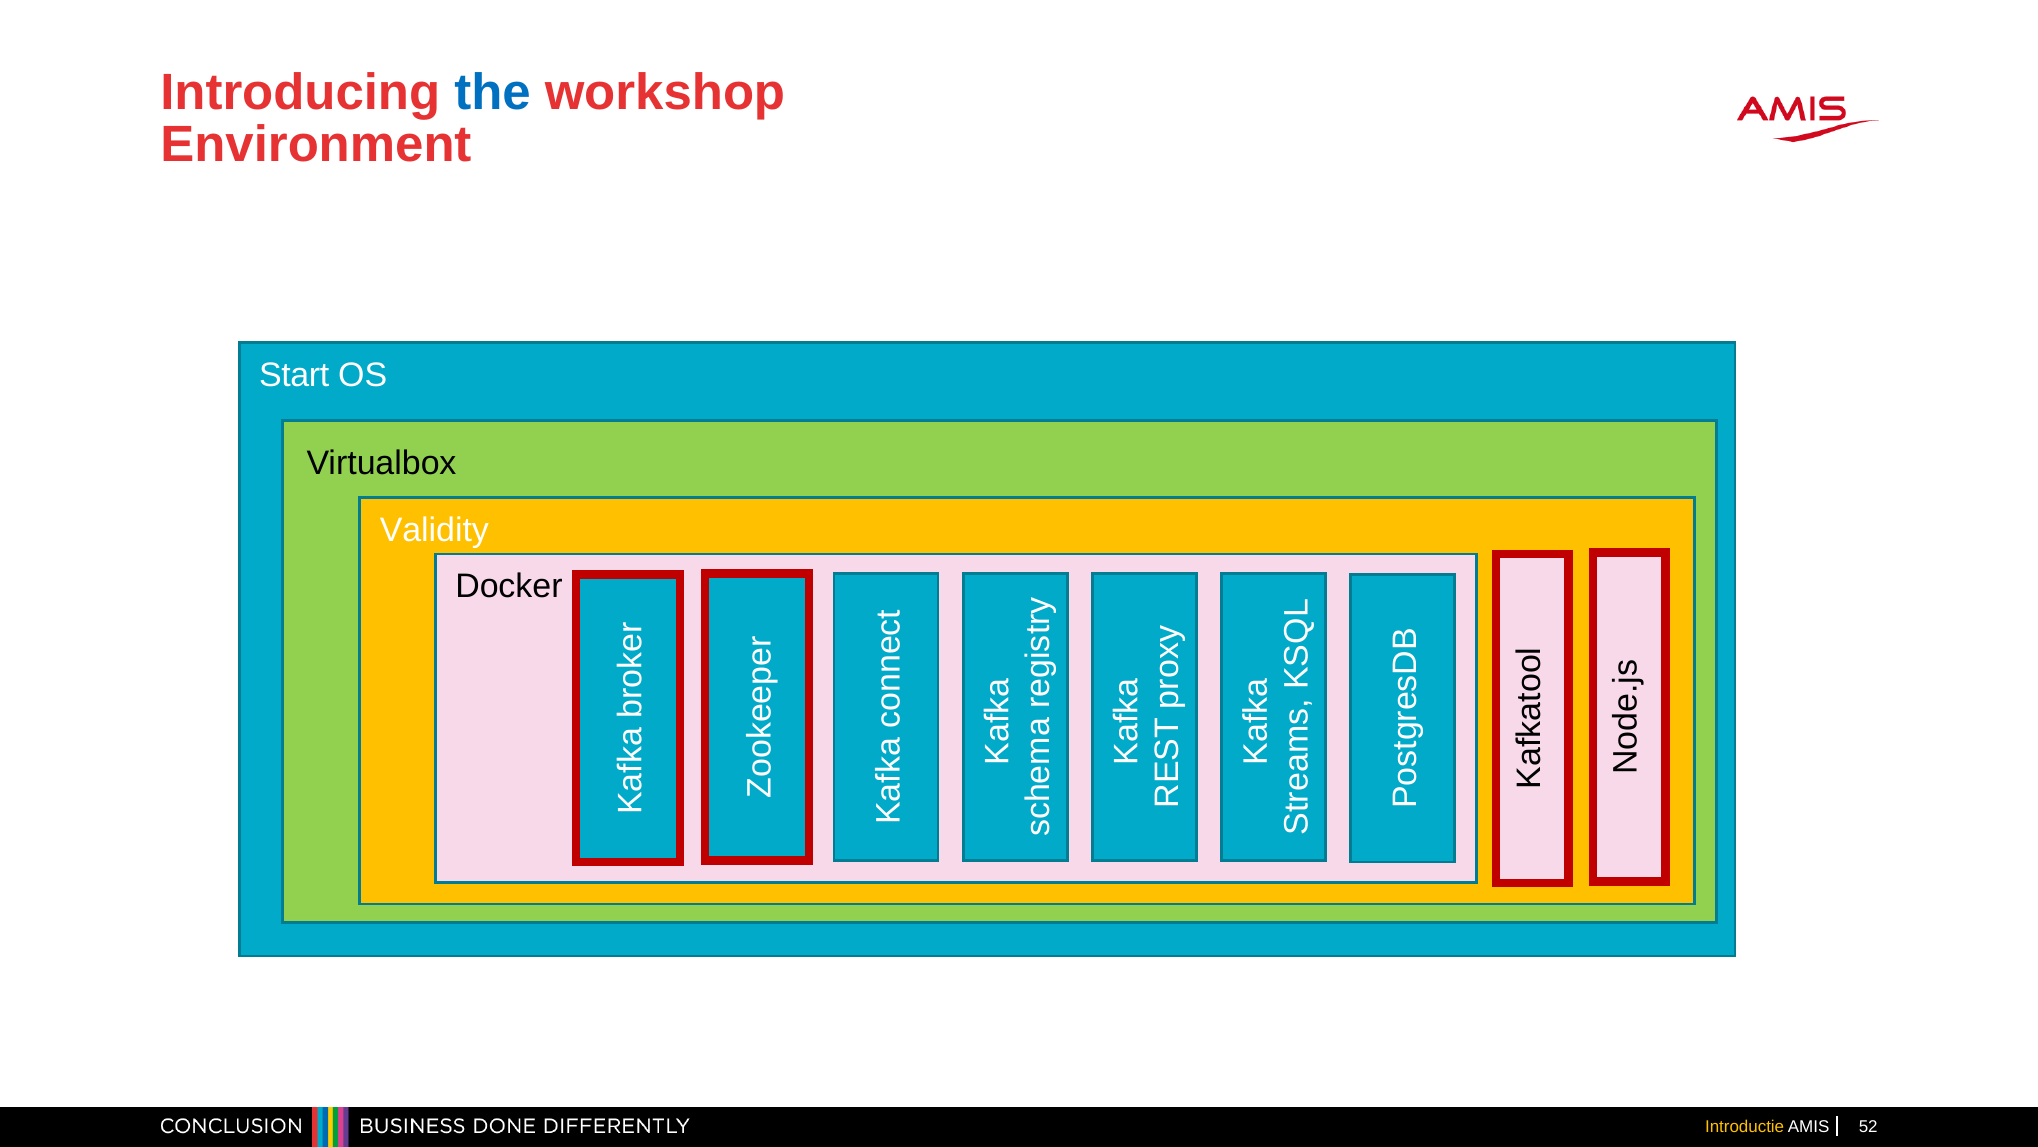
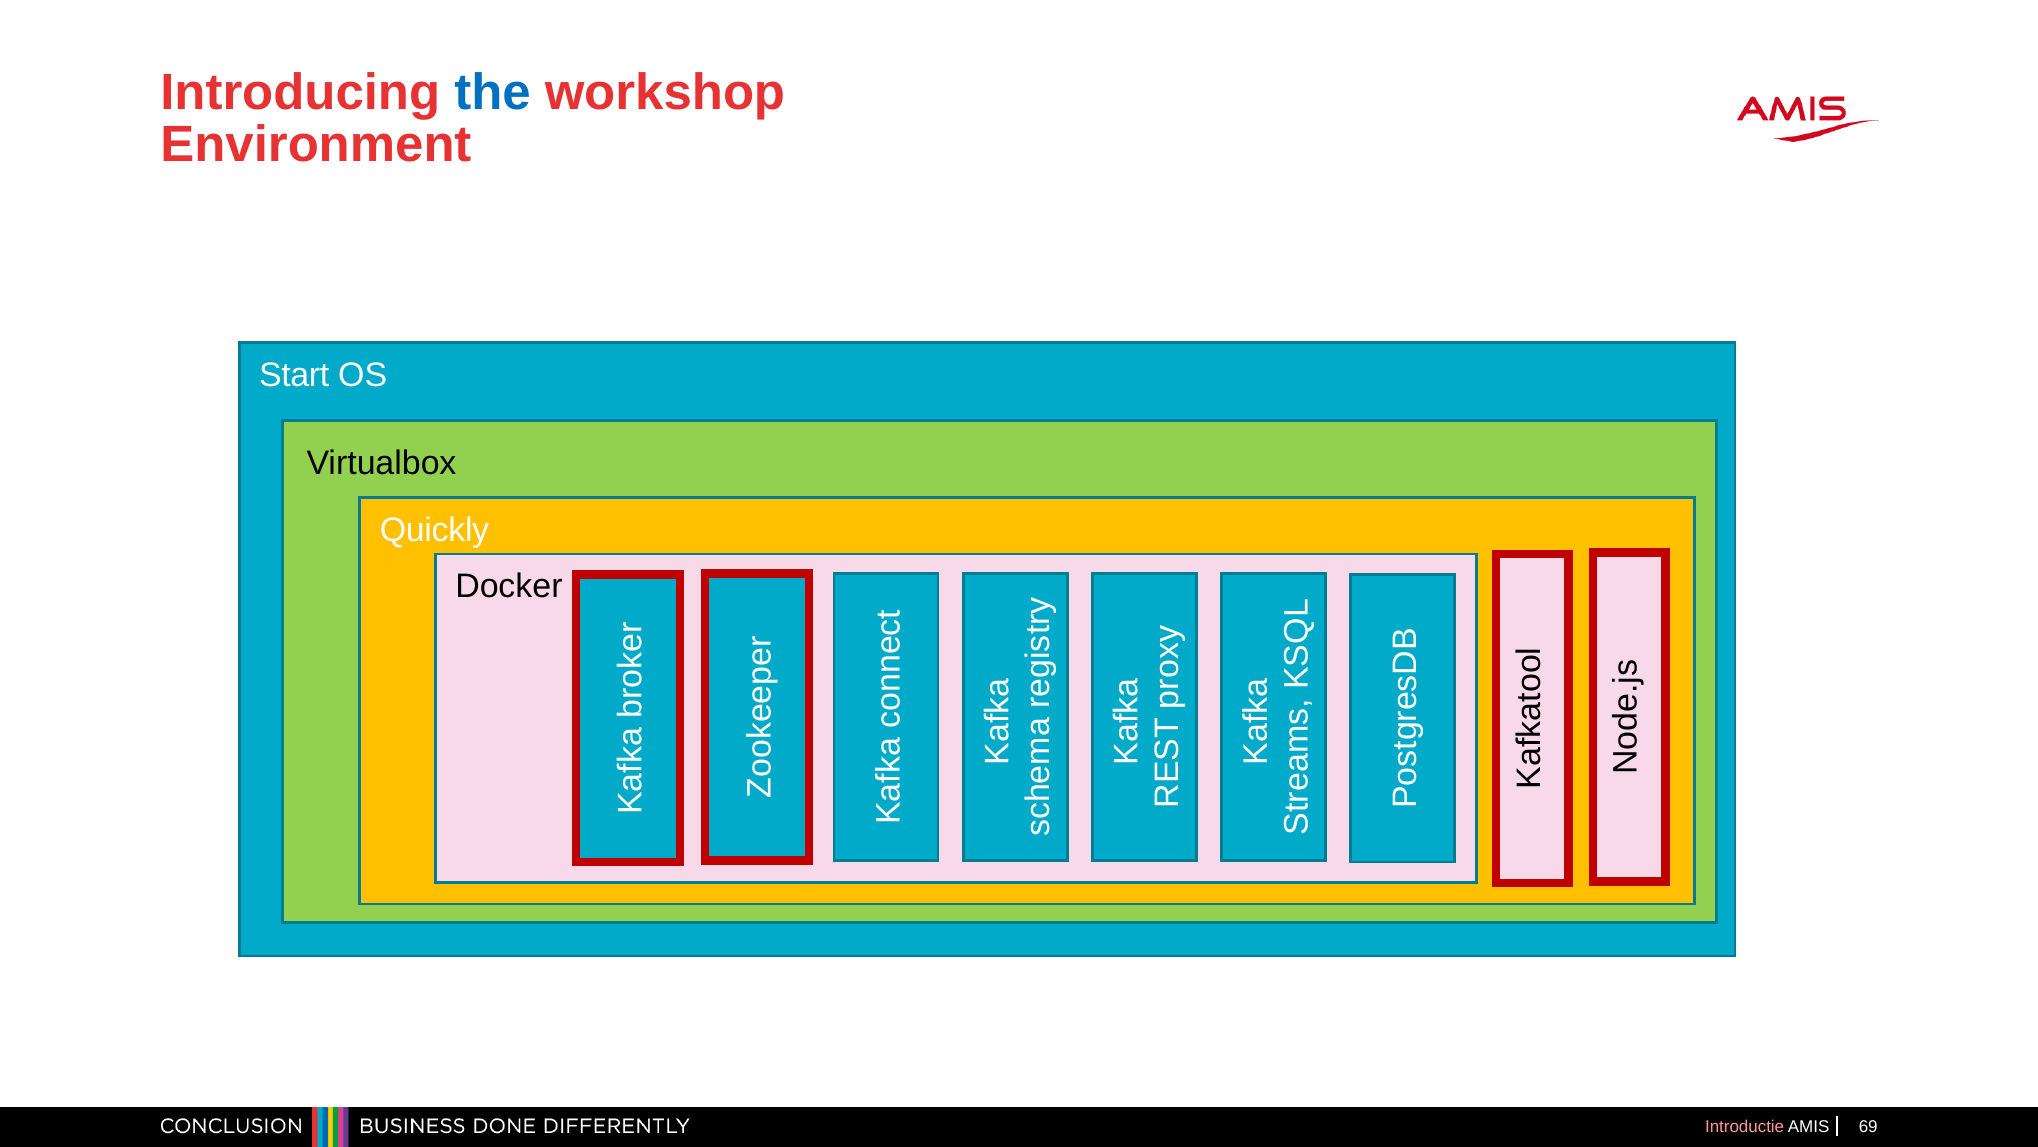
Validity: Validity -> Quickly
Introductie colour: yellow -> pink
52: 52 -> 69
